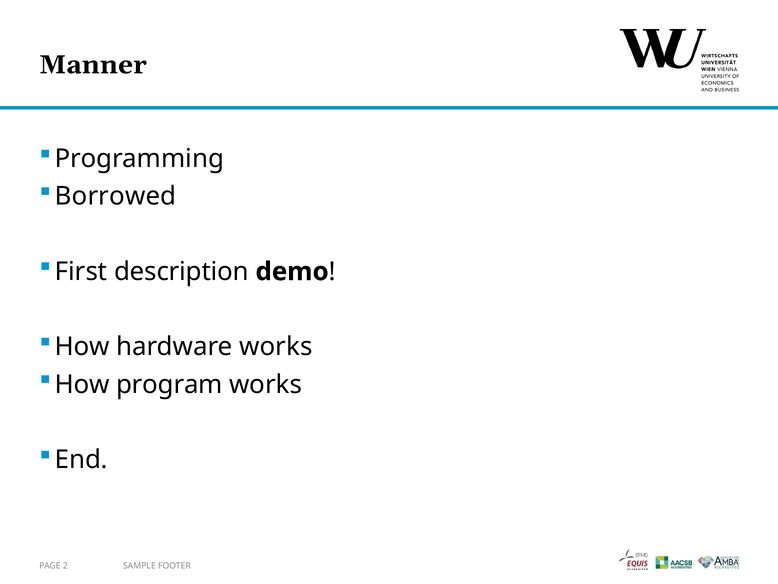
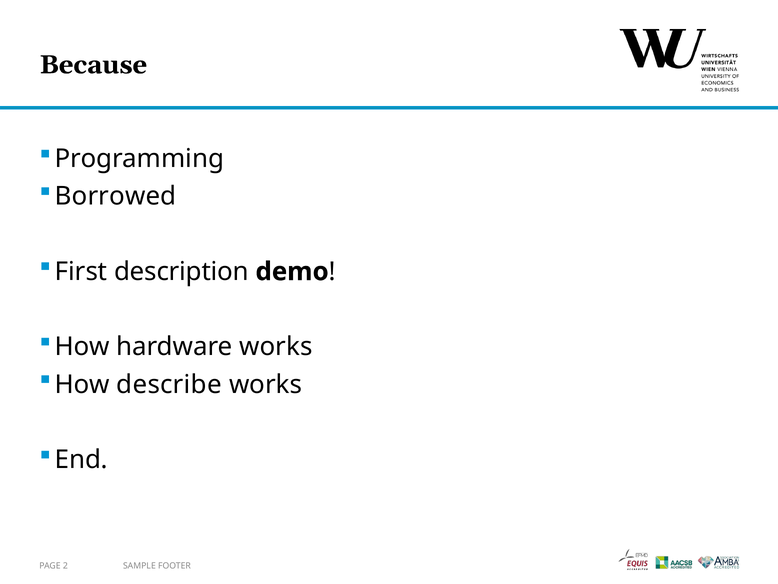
Manner: Manner -> Because
program: program -> describe
